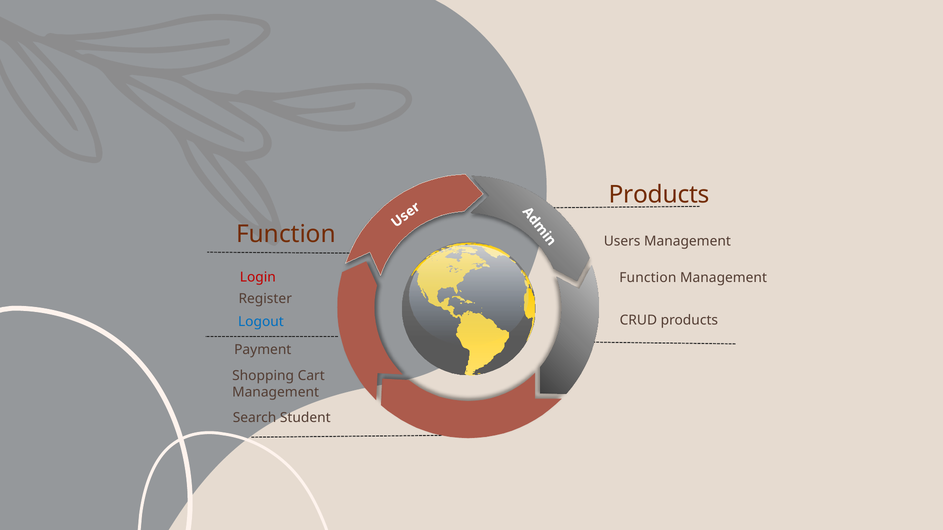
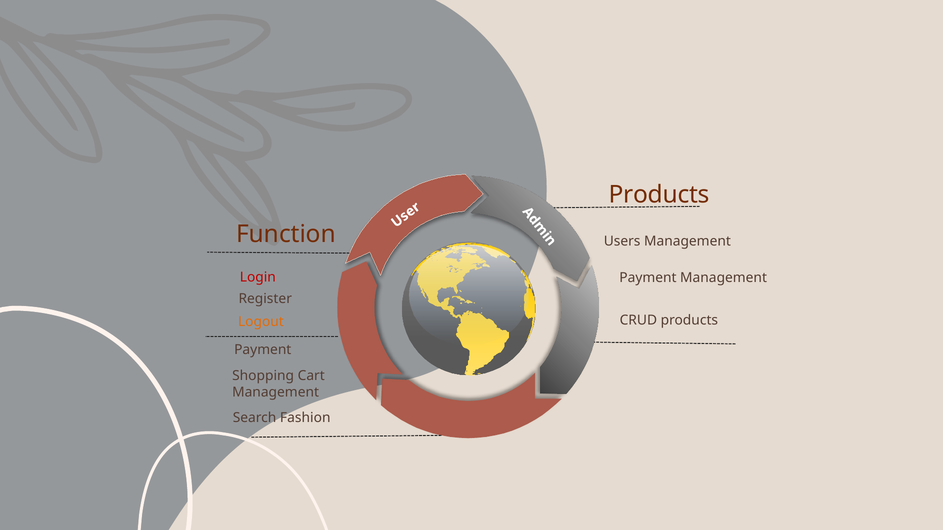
Function at (648, 278): Function -> Payment
Logout colour: blue -> orange
Student: Student -> Fashion
